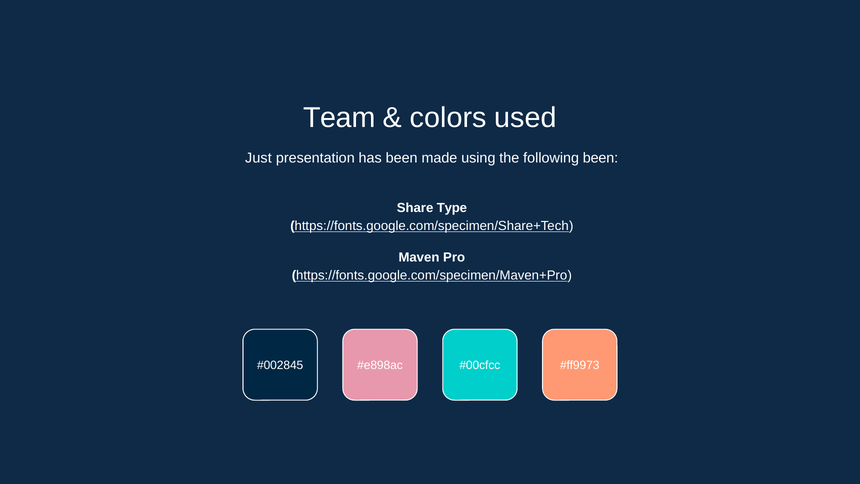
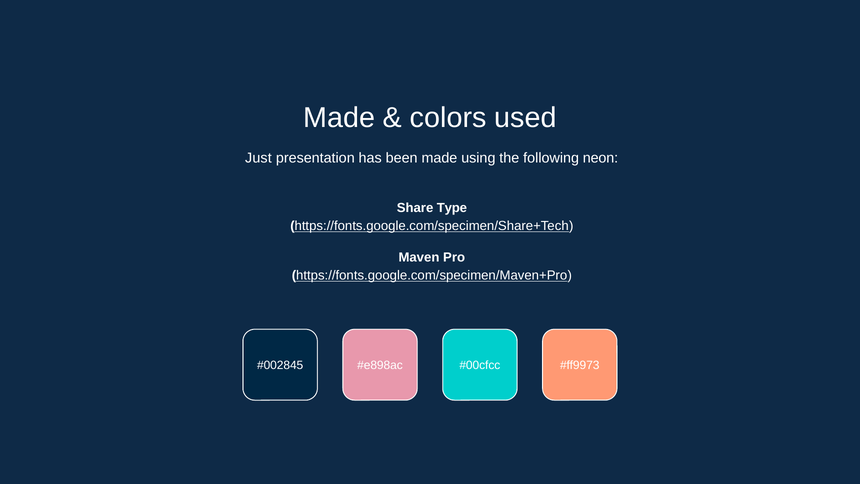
Team at (339, 118): Team -> Made
following been: been -> neon
